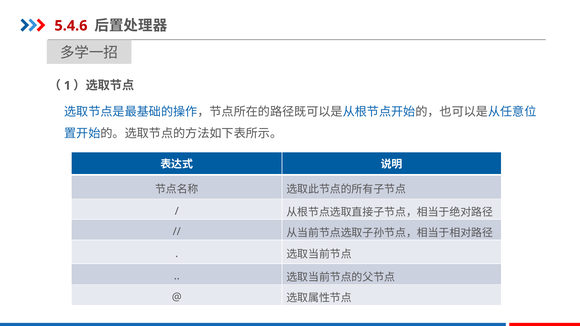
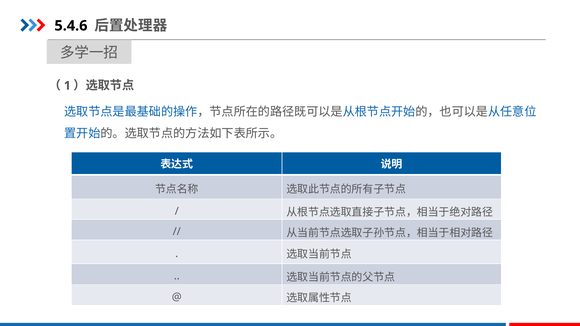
5.4.6 colour: red -> black
